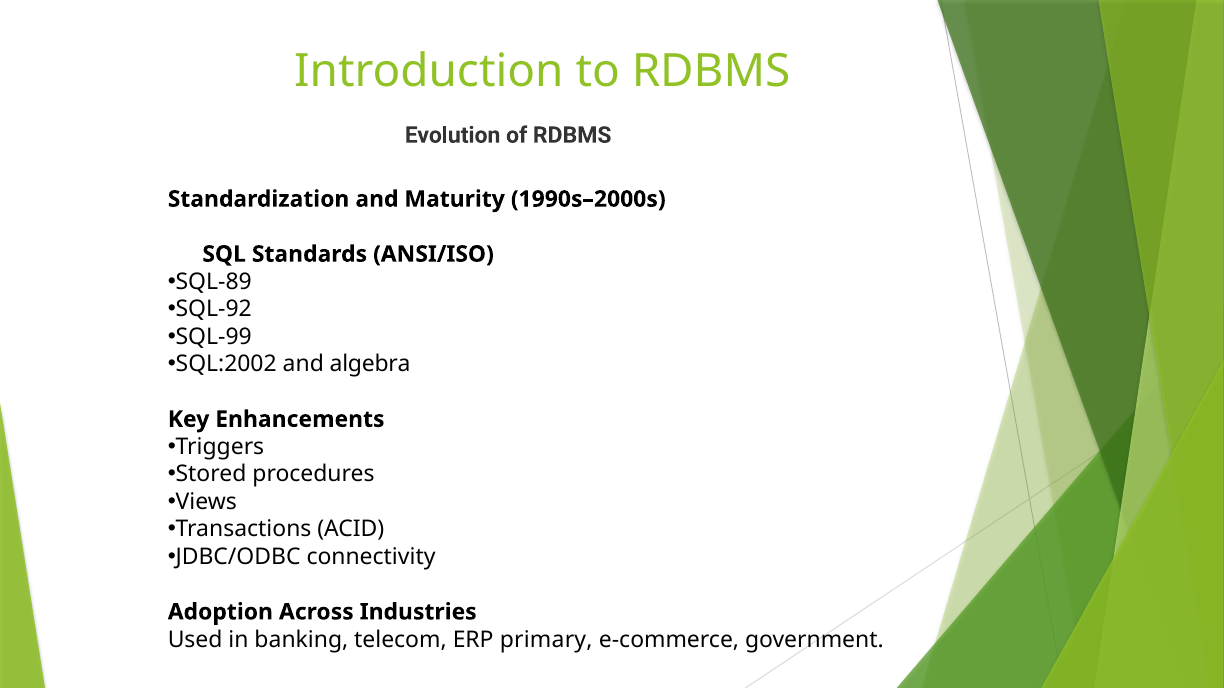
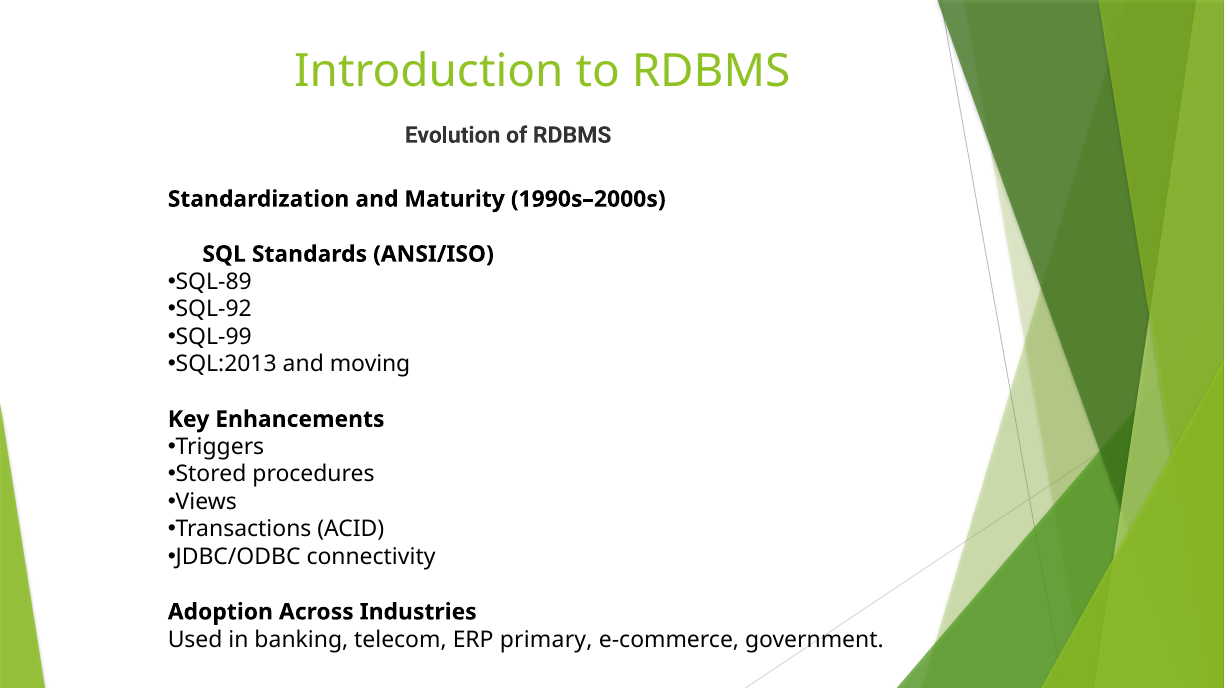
SQL:2002: SQL:2002 -> SQL:2013
algebra: algebra -> moving
